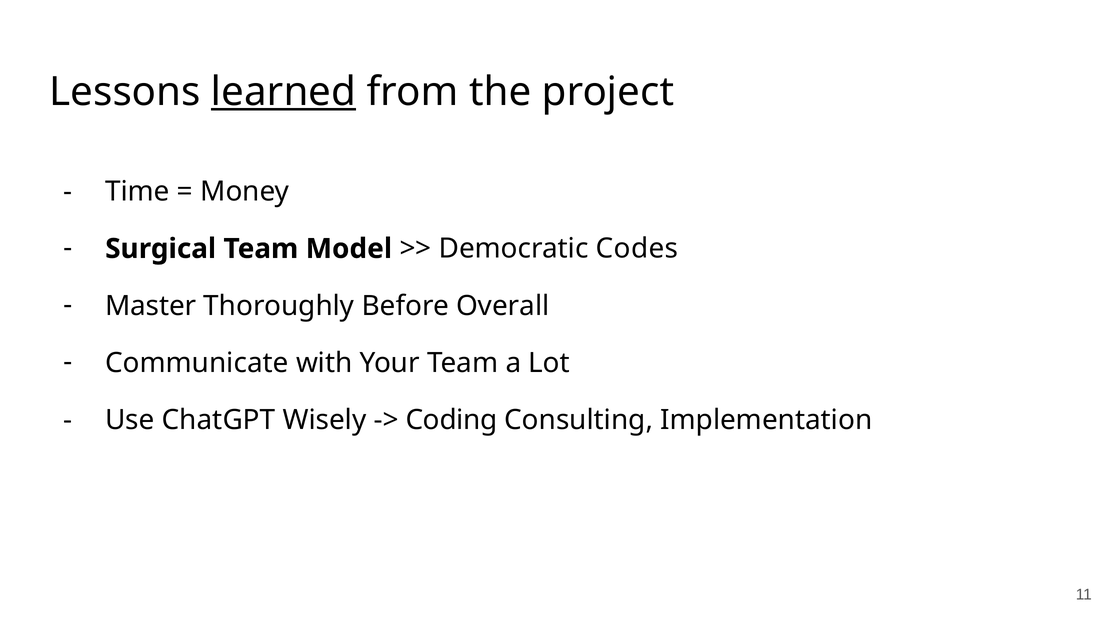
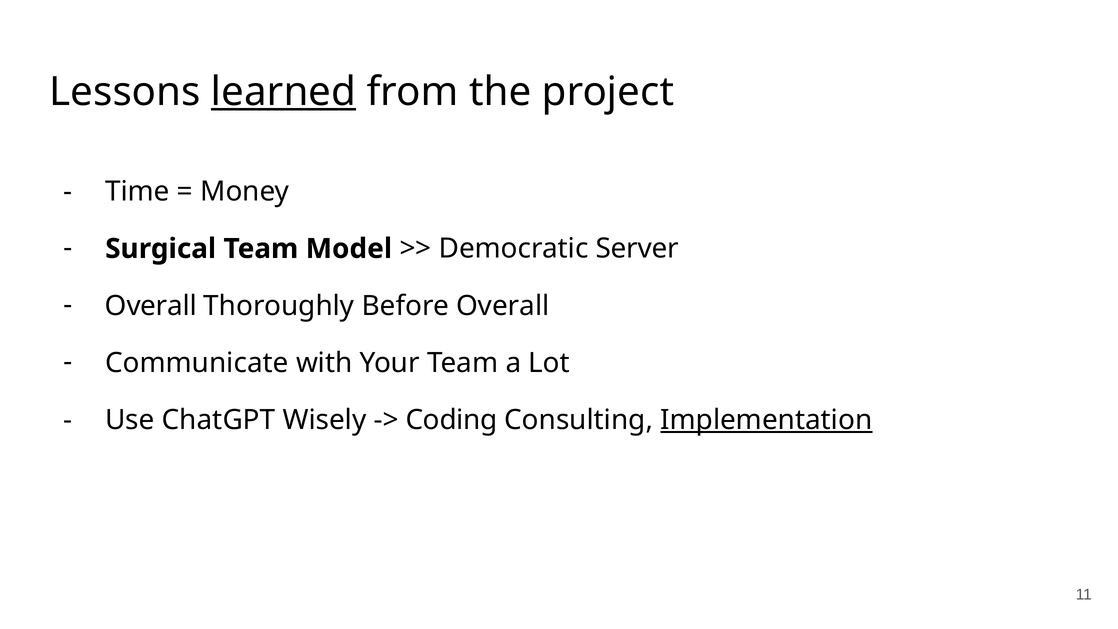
Codes: Codes -> Server
Master at (151, 306): Master -> Overall
Implementation underline: none -> present
